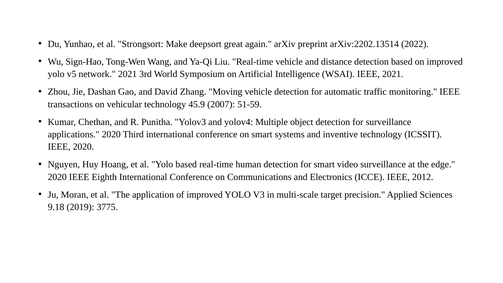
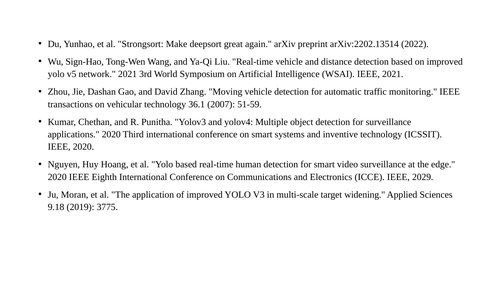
45.9: 45.9 -> 36.1
2012: 2012 -> 2029
precision: precision -> widening
